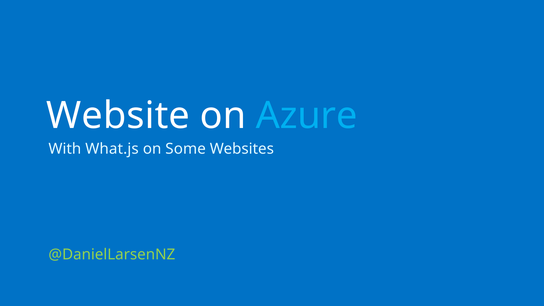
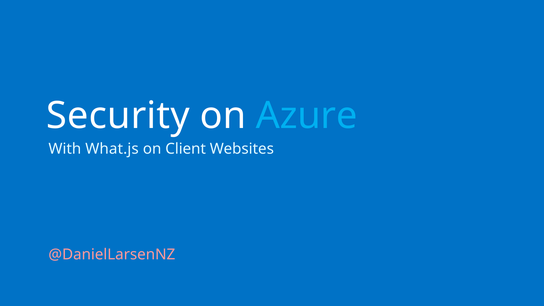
Website: Website -> Security
Some: Some -> Client
@DanielLarsenNZ colour: light green -> pink
